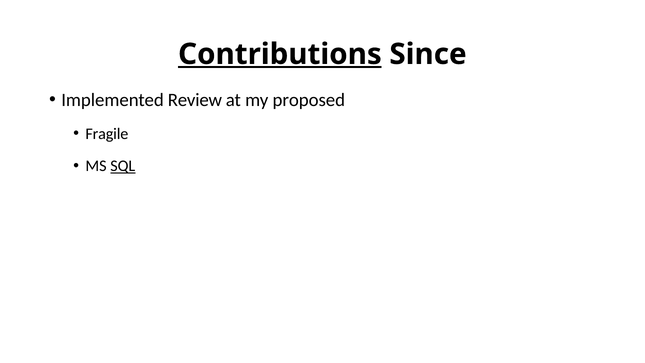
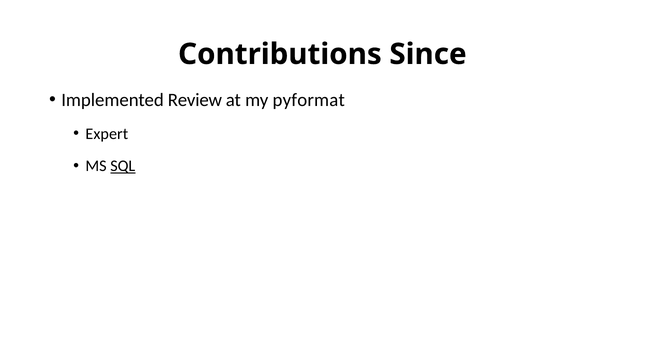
Contributions underline: present -> none
proposed: proposed -> pyformat
Fragile: Fragile -> Expert
